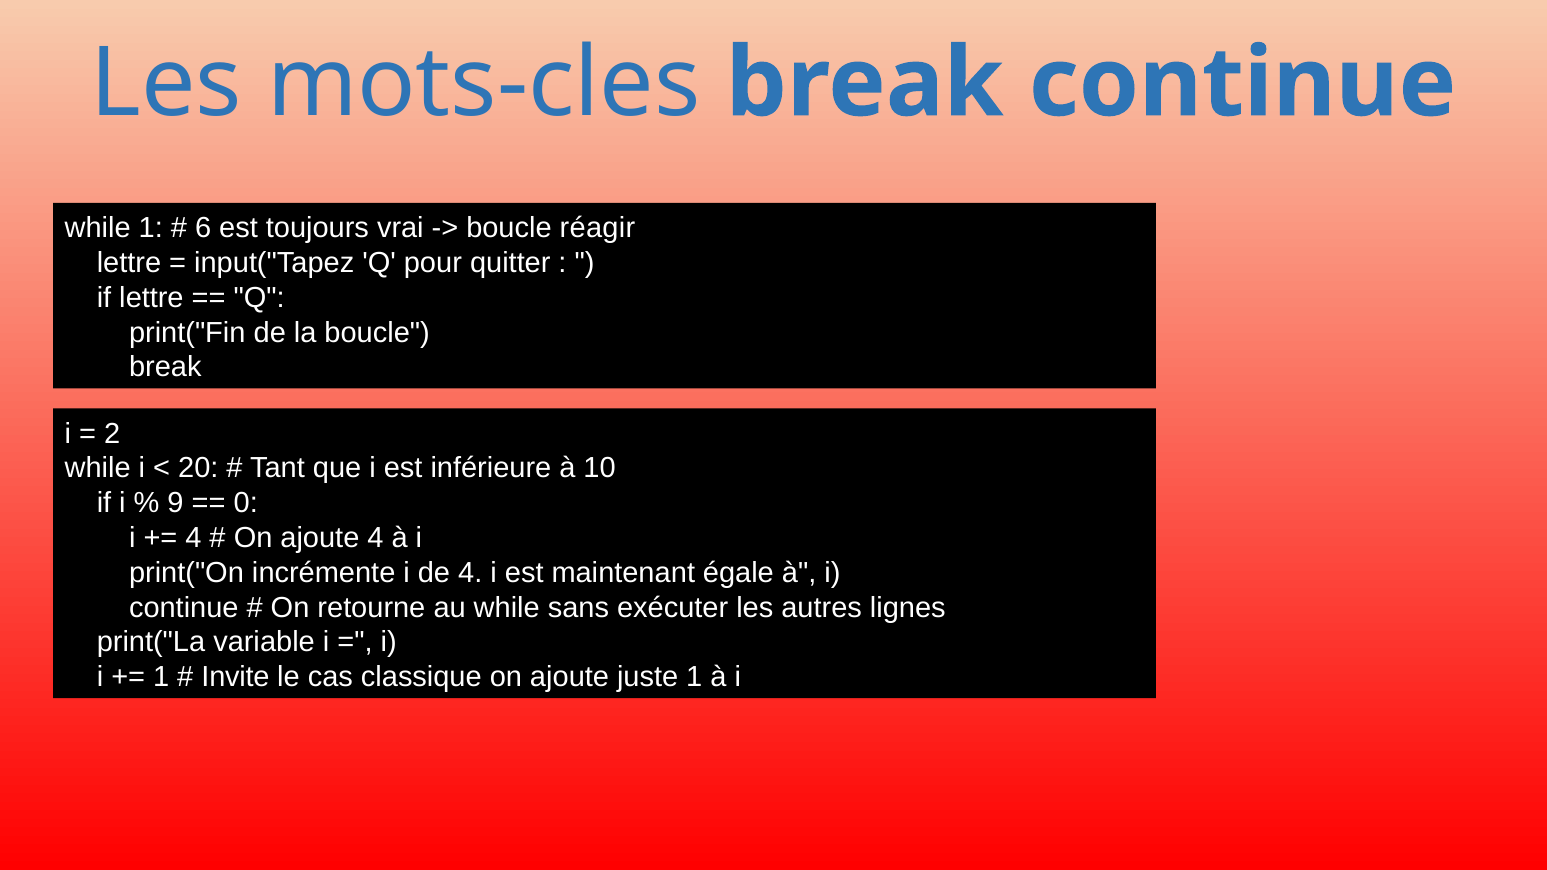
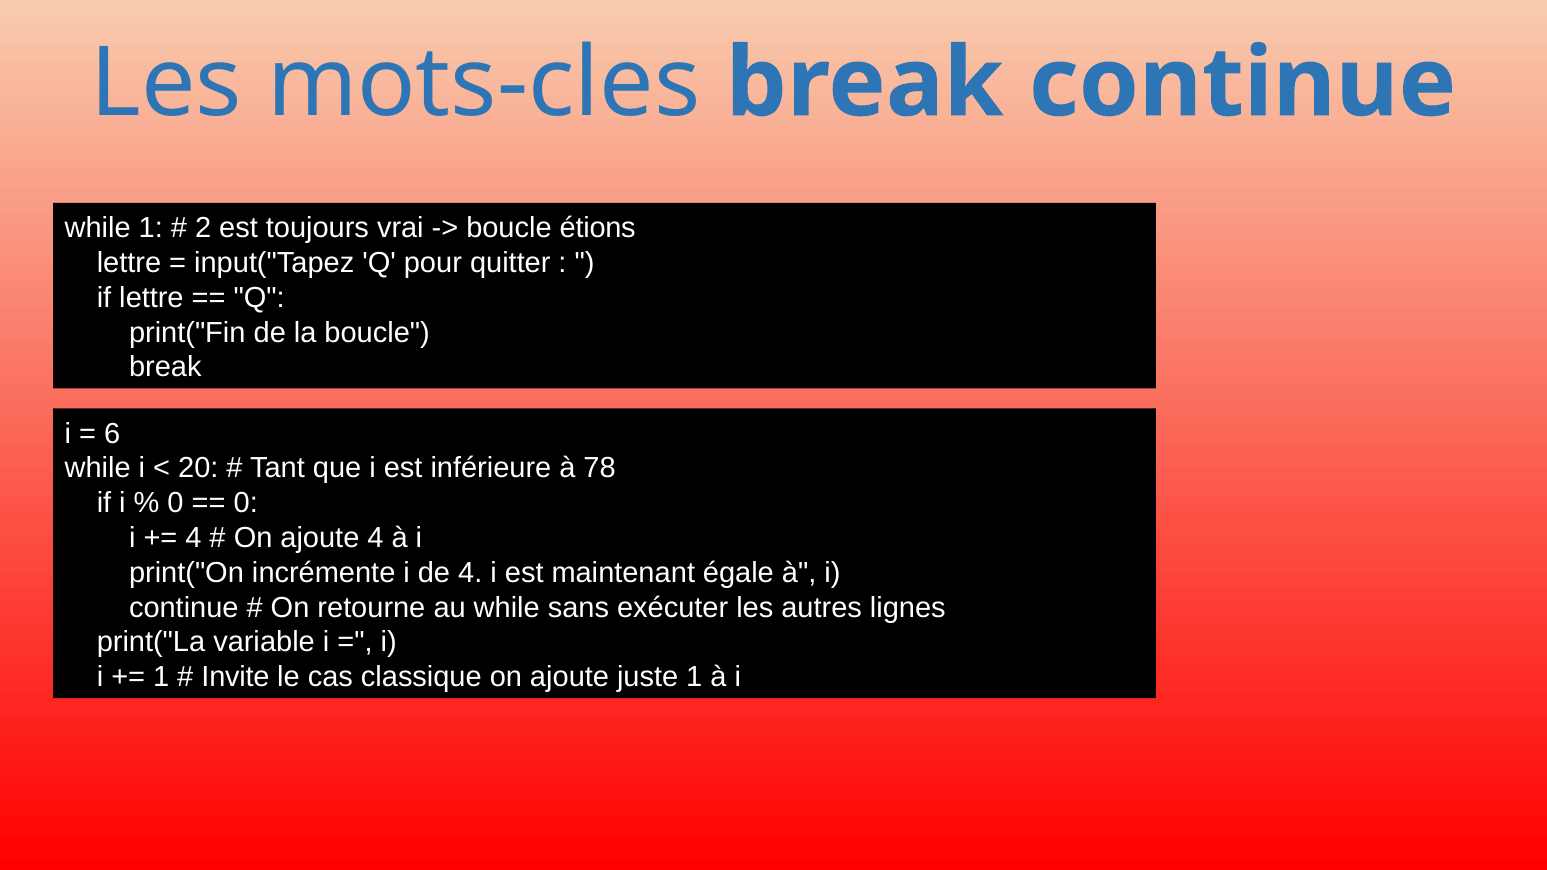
6: 6 -> 2
réagir: réagir -> étions
2: 2 -> 6
10: 10 -> 78
9 at (176, 503): 9 -> 0
